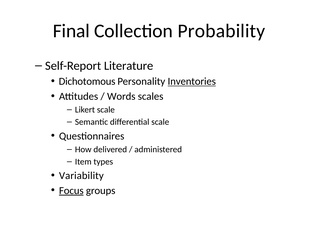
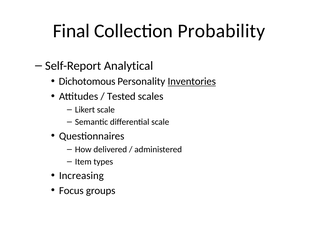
Literature: Literature -> Analytical
Words: Words -> Tested
Variability: Variability -> Increasing
Focus underline: present -> none
